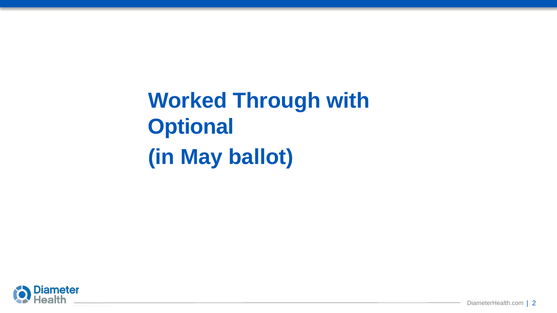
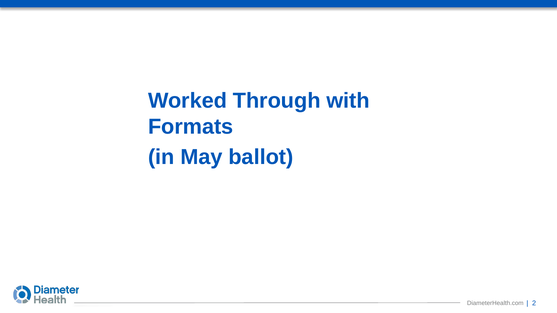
Optional: Optional -> Formats
